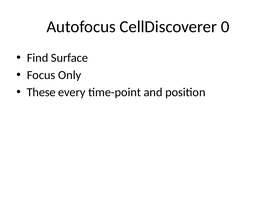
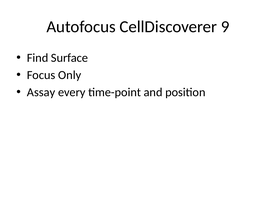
0: 0 -> 9
These: These -> Assay
